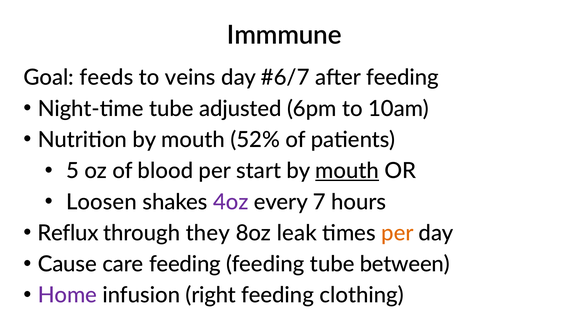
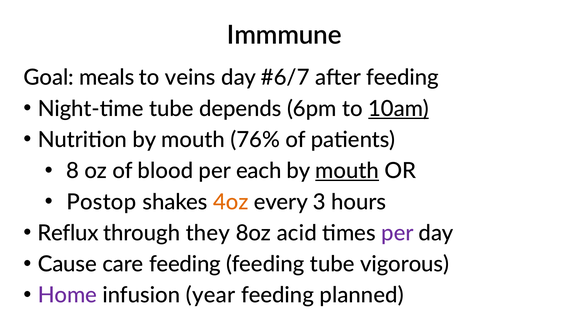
feeds: feeds -> meals
adjusted: adjusted -> depends
10am underline: none -> present
52%: 52% -> 76%
5: 5 -> 8
start: start -> each
Loosen: Loosen -> Postop
4oz colour: purple -> orange
7: 7 -> 3
leak: leak -> acid
per at (397, 233) colour: orange -> purple
between: between -> vigorous
right: right -> year
clothing: clothing -> planned
